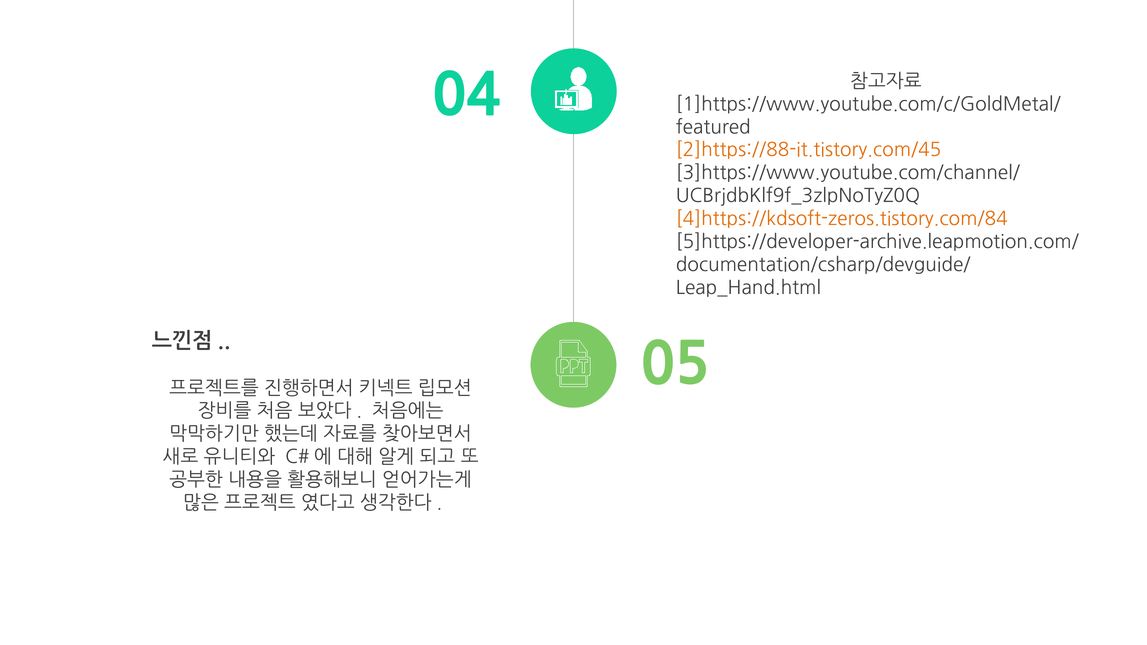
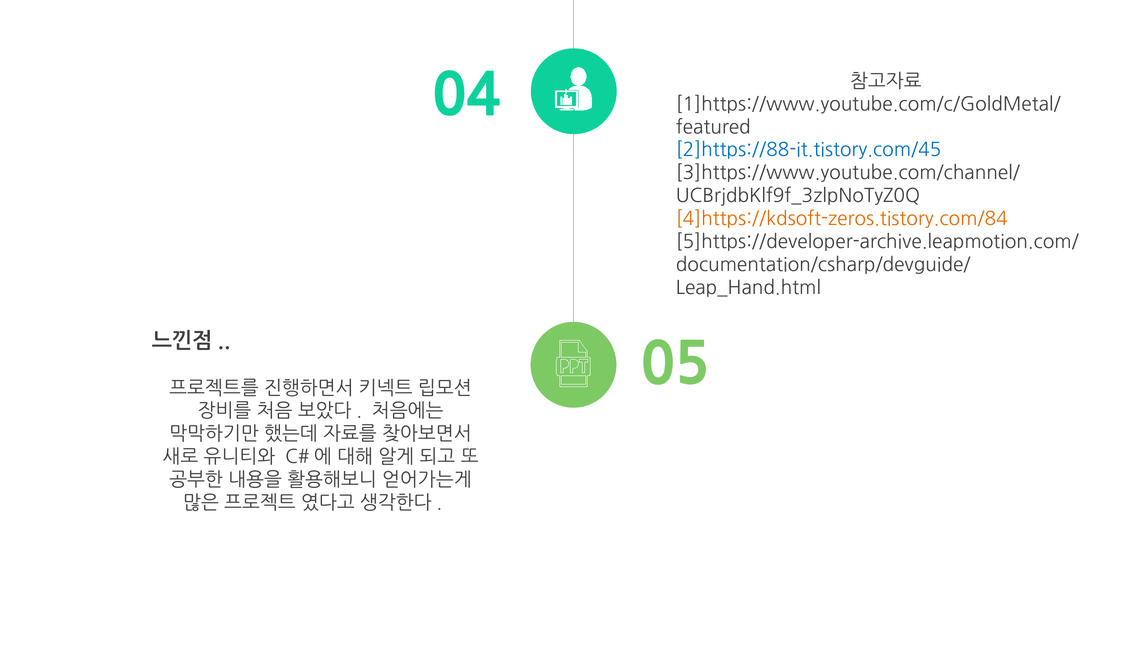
2]https://88-it.tistory.com/45 colour: orange -> blue
